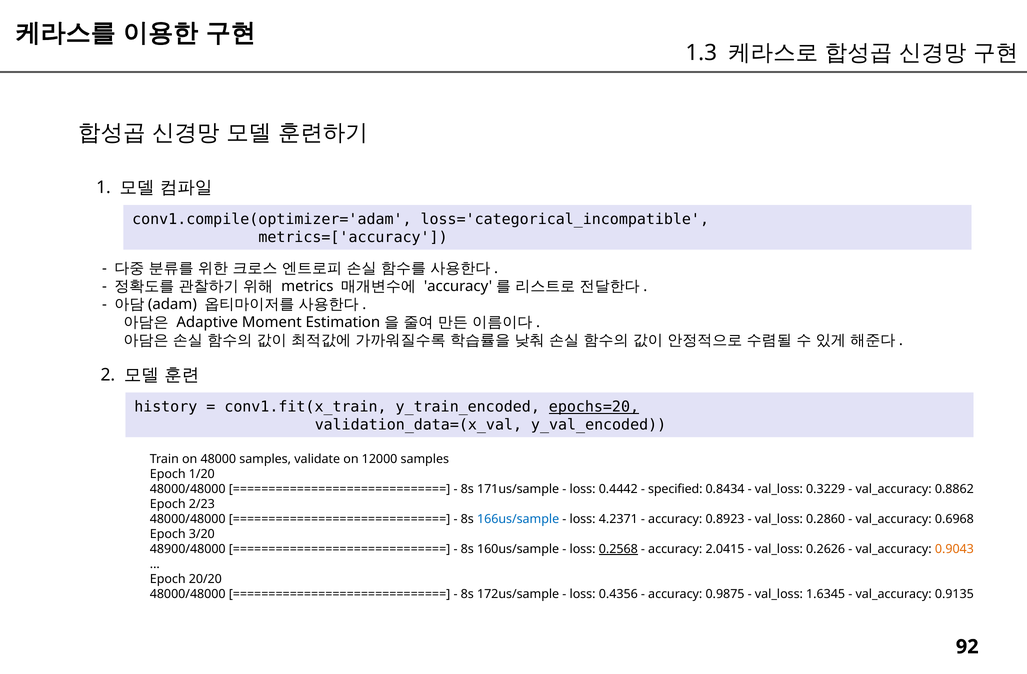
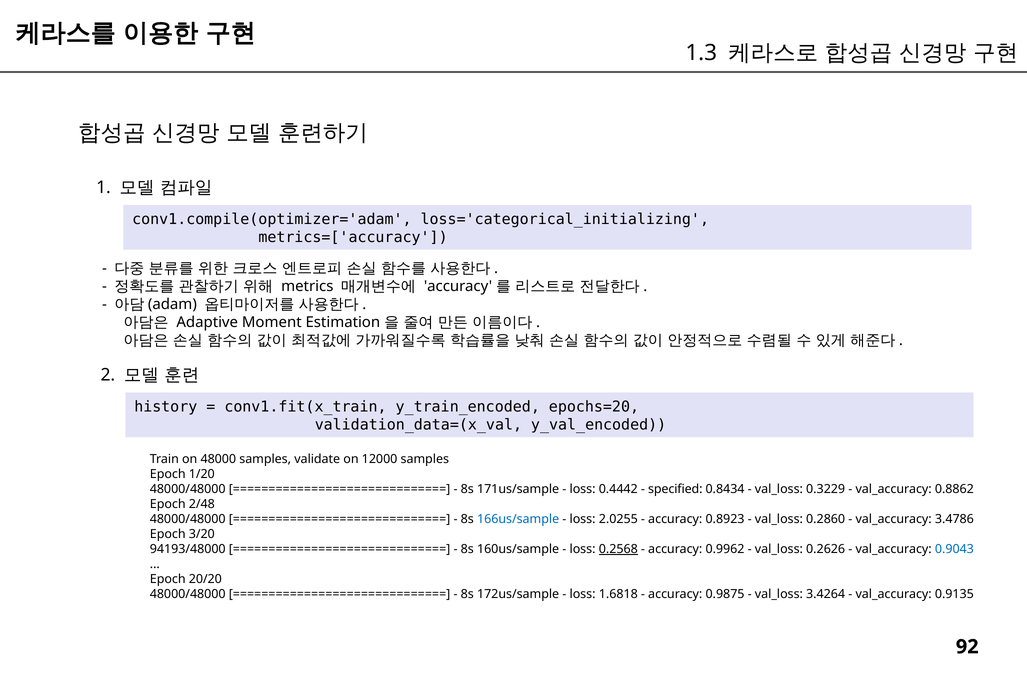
loss='categorical_incompatible: loss='categorical_incompatible -> loss='categorical_initializing
epochs=20 underline: present -> none
2/23: 2/23 -> 2/48
4.2371: 4.2371 -> 2.0255
0.6968: 0.6968 -> 3.4786
48900/48000: 48900/48000 -> 94193/48000
2.0415: 2.0415 -> 0.9962
0.9043 colour: orange -> blue
0.4356: 0.4356 -> 1.6818
1.6345: 1.6345 -> 3.4264
